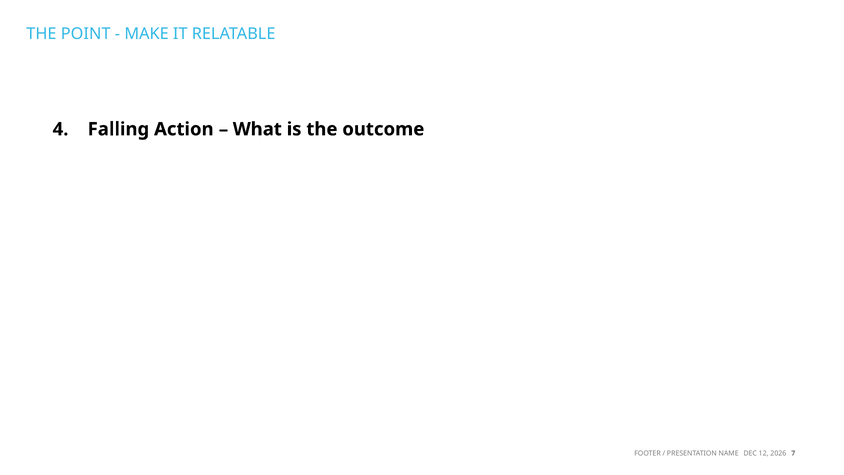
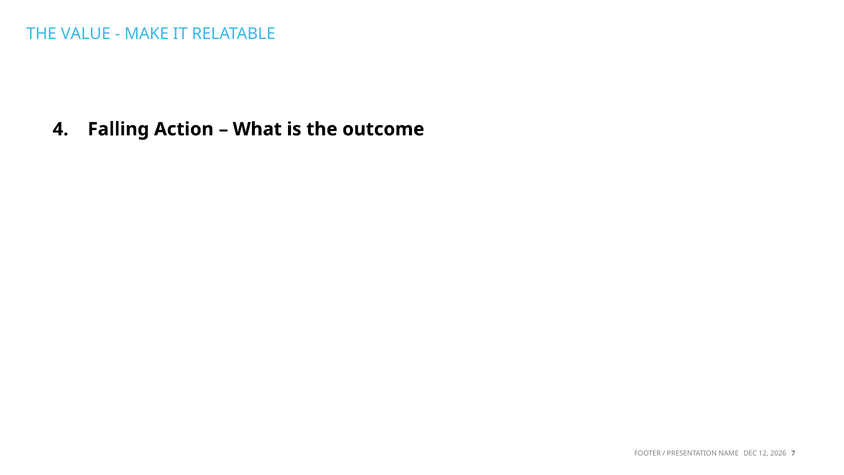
POINT: POINT -> VALUE
